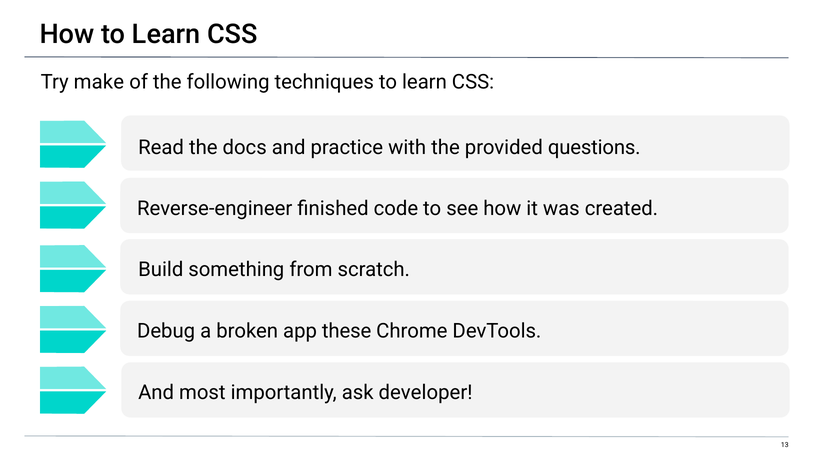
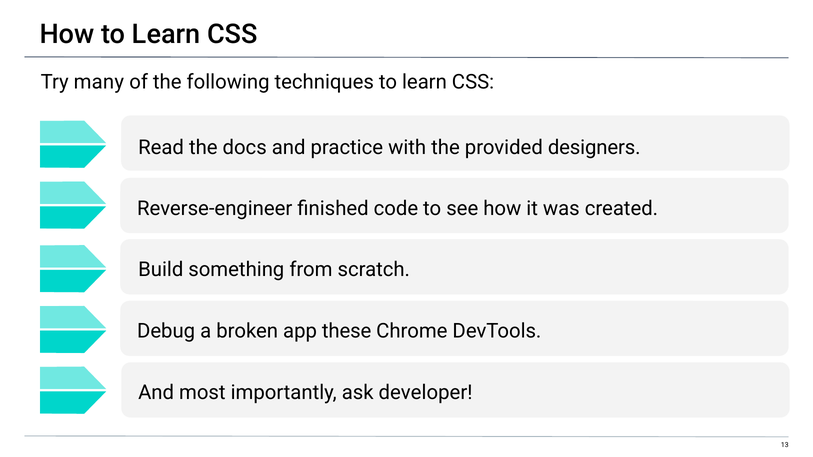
make: make -> many
questions: questions -> designers
